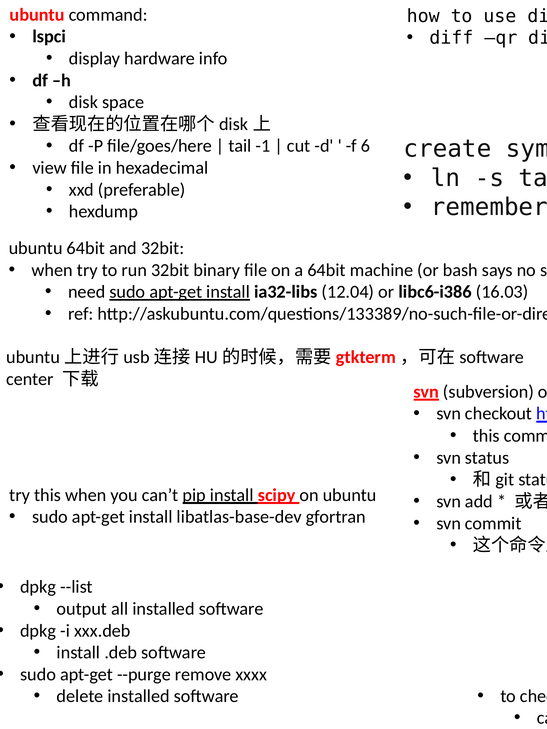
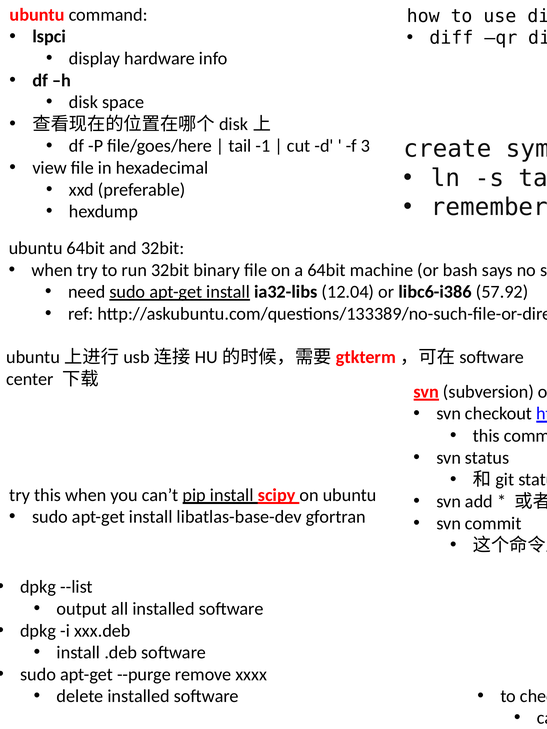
6: 6 -> 3
16.03: 16.03 -> 57.92
